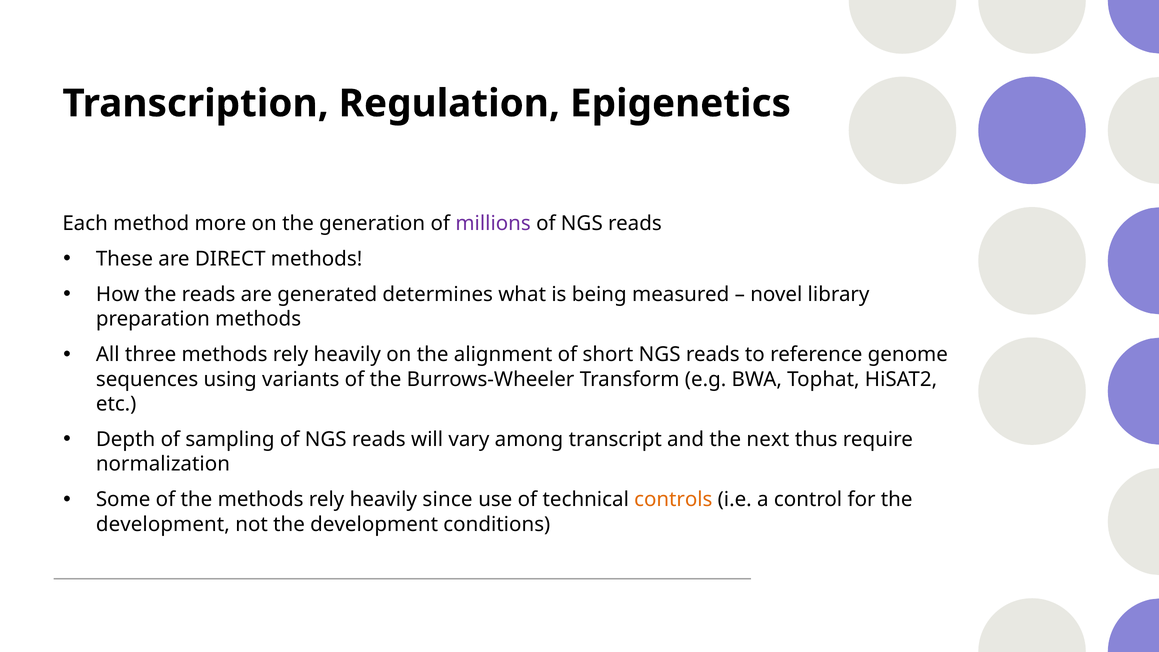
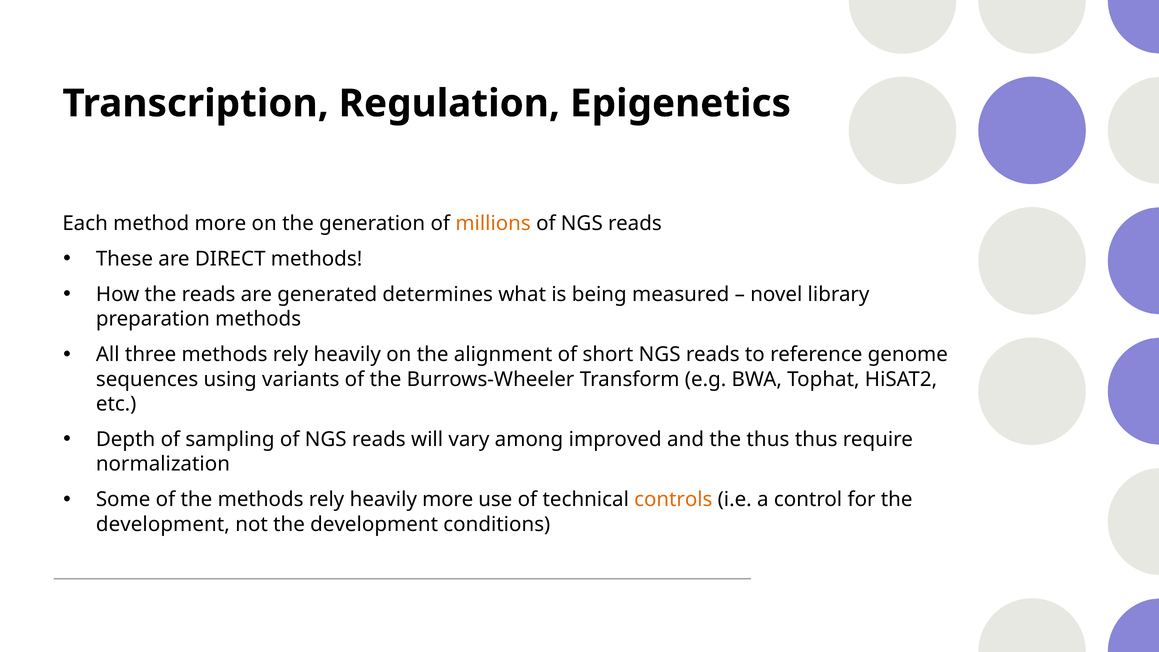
millions colour: purple -> orange
transcript: transcript -> improved
the next: next -> thus
heavily since: since -> more
